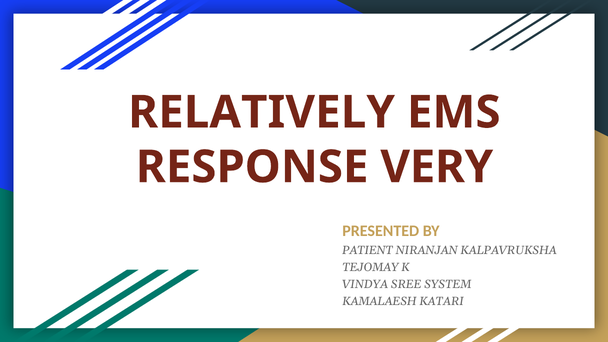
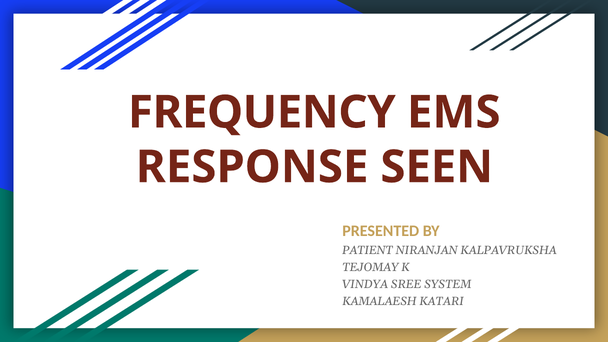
RELATIVELY: RELATIVELY -> FREQUENCY
VERY: VERY -> SEEN
